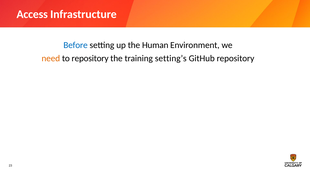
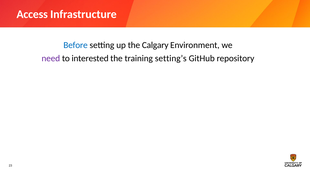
Human: Human -> Calgary
need colour: orange -> purple
to repository: repository -> interested
